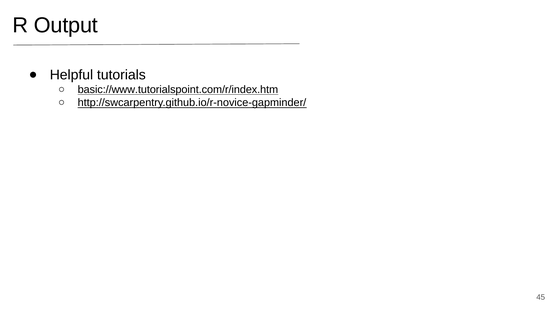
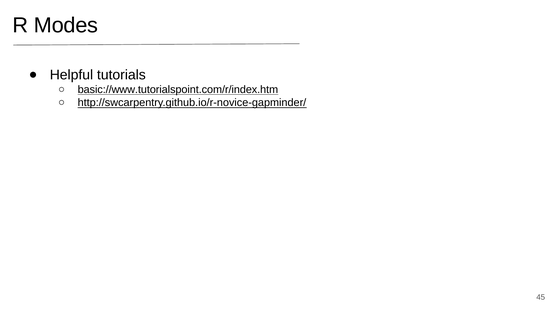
Output: Output -> Modes
